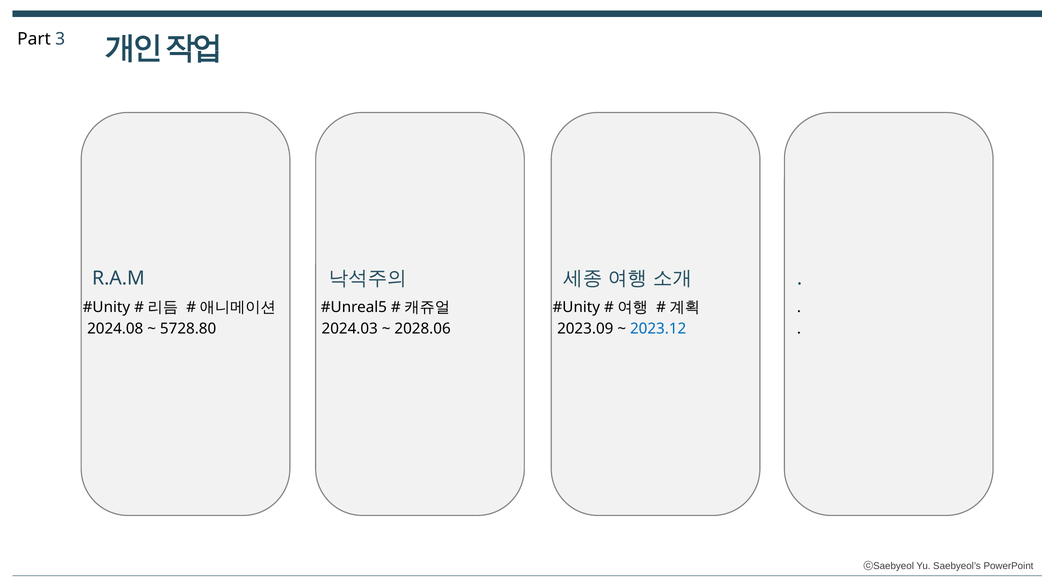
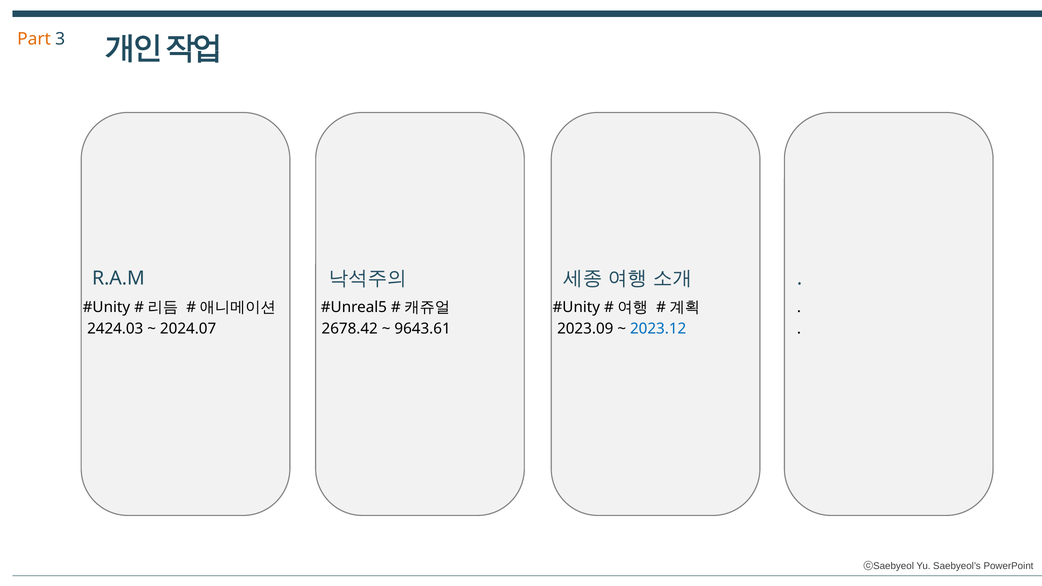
Part colour: black -> orange
2024.08: 2024.08 -> 2424.03
5728.80: 5728.80 -> 2024.07
2024.03: 2024.03 -> 2678.42
2028.06: 2028.06 -> 9643.61
